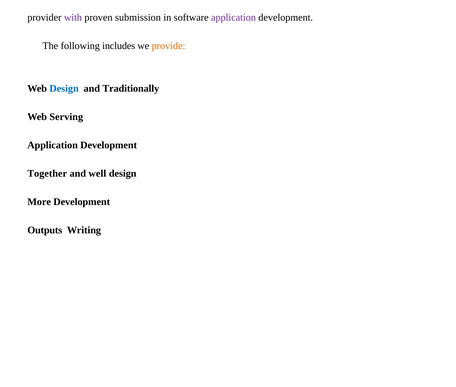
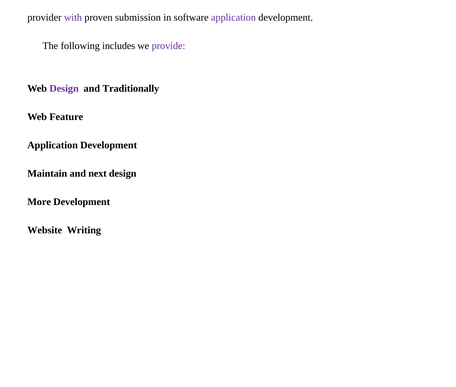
provide colour: orange -> purple
Design at (64, 89) colour: blue -> purple
Serving: Serving -> Feature
Together: Together -> Maintain
well: well -> next
Outputs: Outputs -> Website
